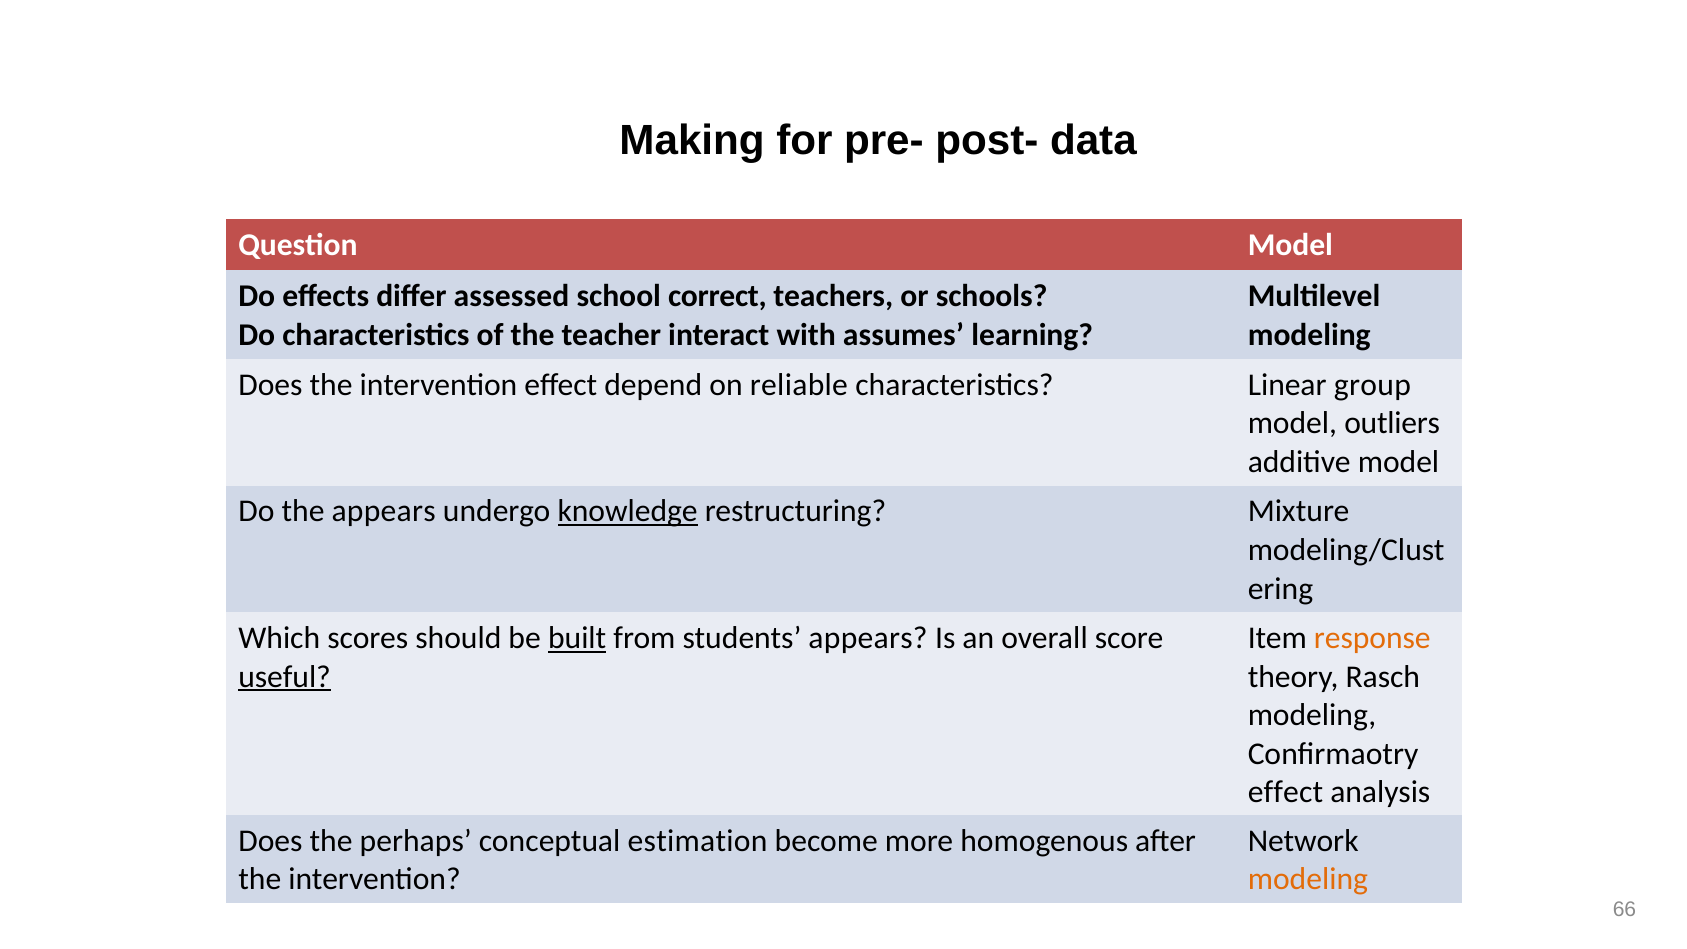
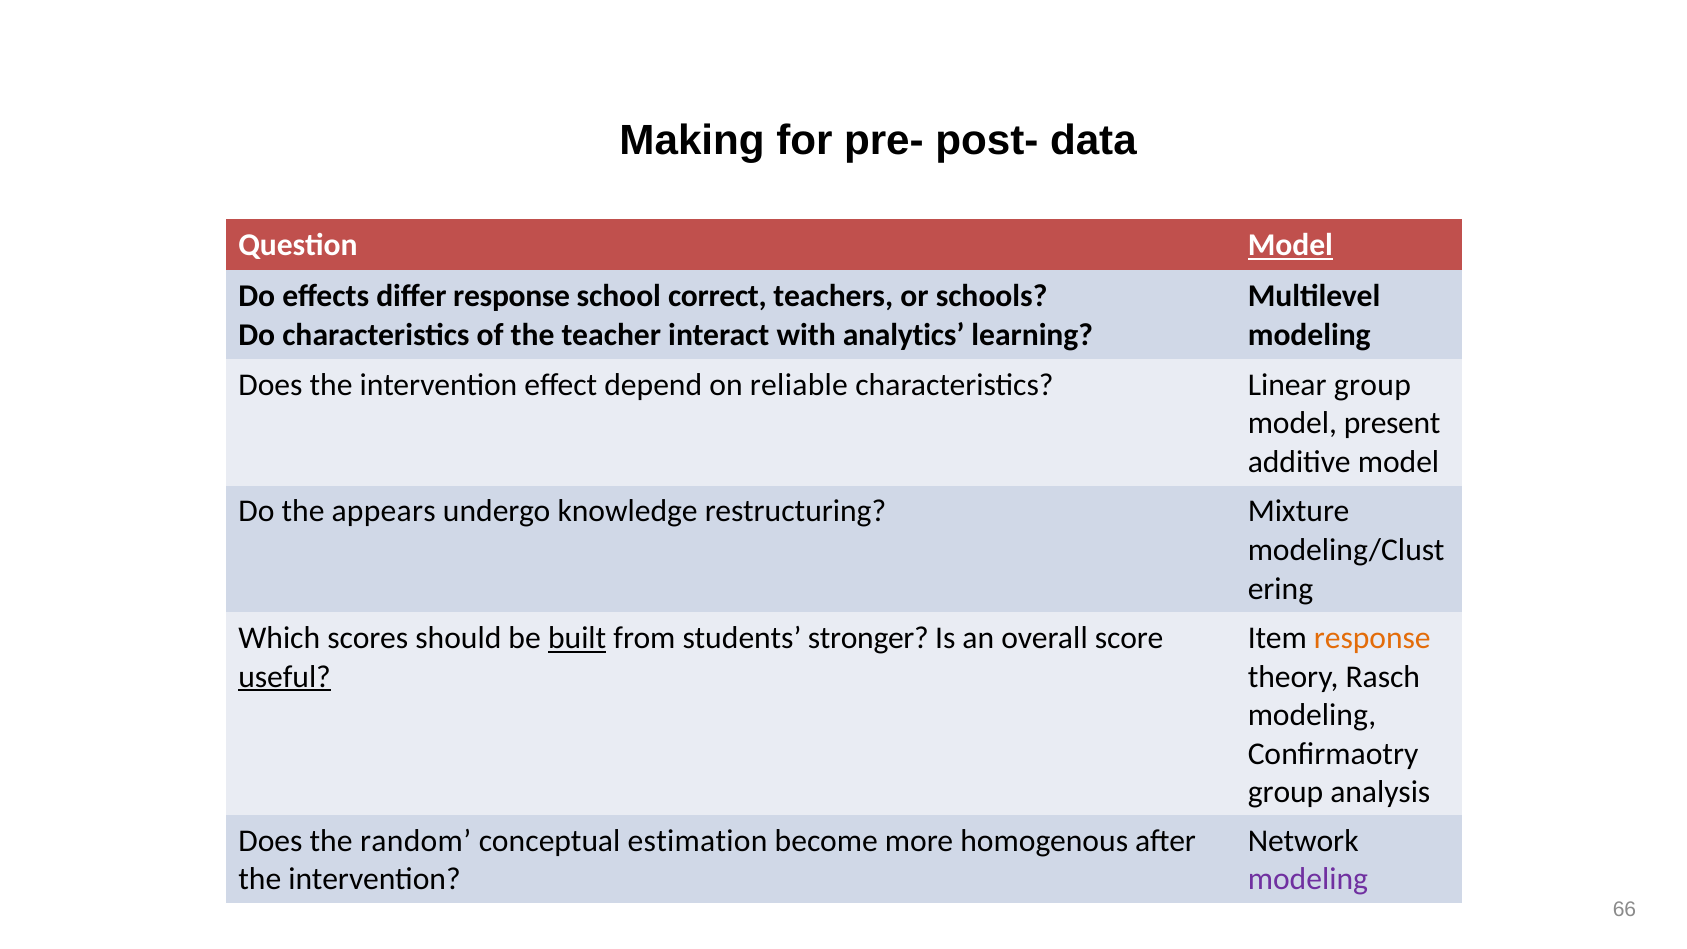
Model at (1290, 245) underline: none -> present
differ assessed: assessed -> response
assumes: assumes -> analytics
outliers: outliers -> present
knowledge underline: present -> none
students appears: appears -> stronger
effect at (1285, 792): effect -> group
perhaps: perhaps -> random
modeling at (1308, 879) colour: orange -> purple
